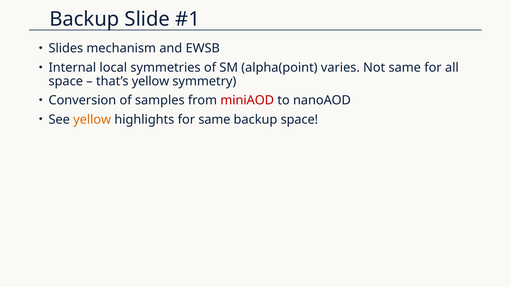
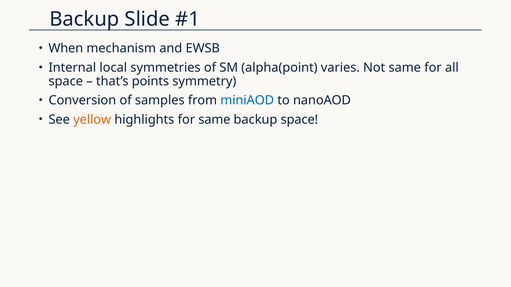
Slides: Slides -> When
that’s yellow: yellow -> points
miniAOD colour: red -> blue
